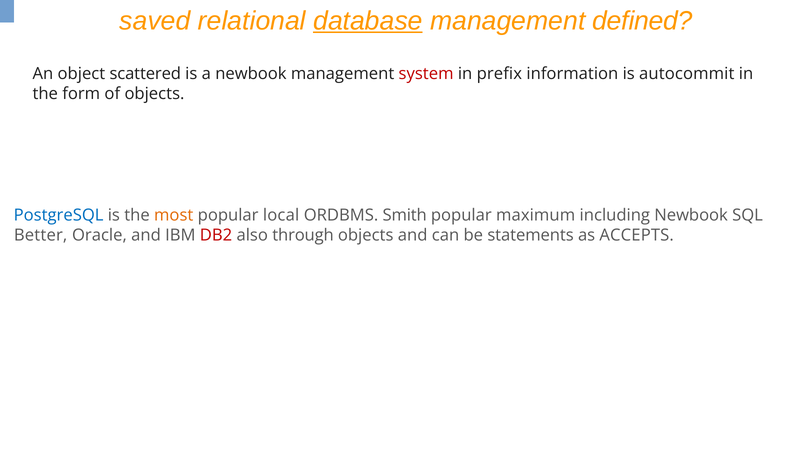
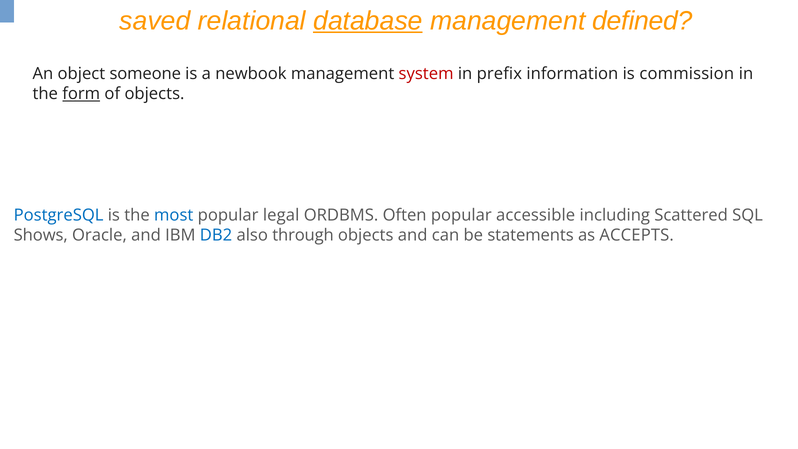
scattered: scattered -> someone
autocommit: autocommit -> commission
form underline: none -> present
most colour: orange -> blue
local: local -> legal
Smith: Smith -> Often
maximum: maximum -> accessible
including Newbook: Newbook -> Scattered
Better: Better -> Shows
DB2 colour: red -> blue
